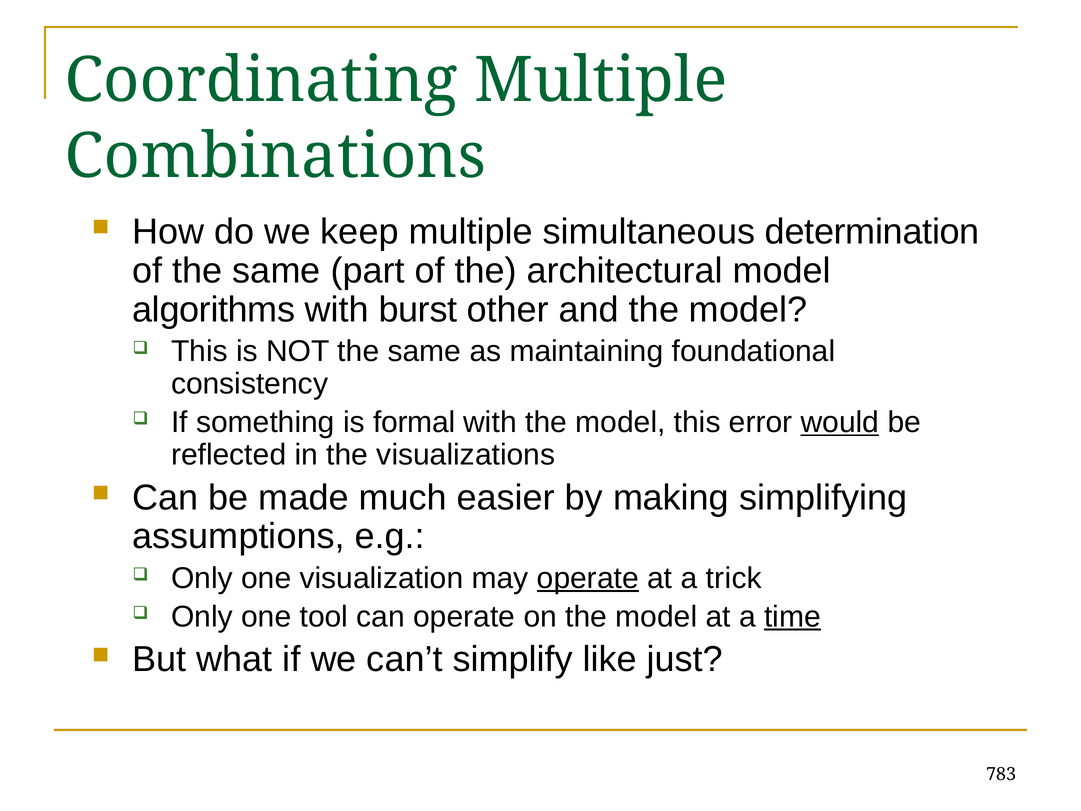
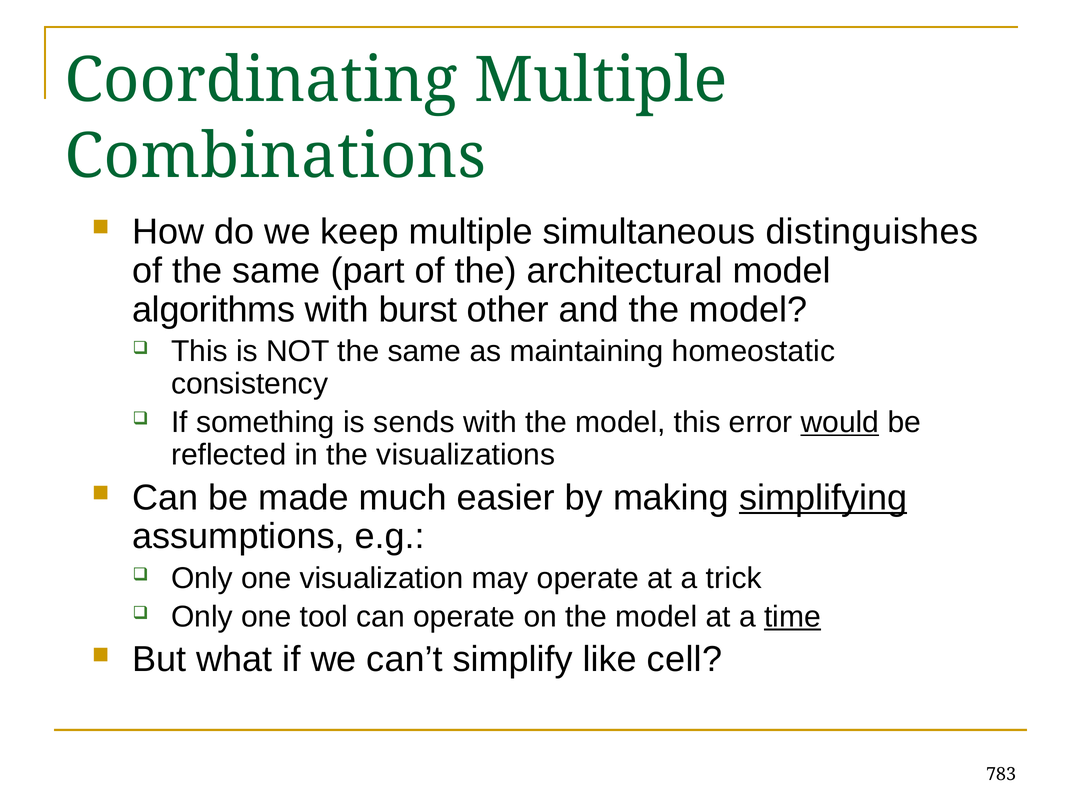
determination: determination -> distinguishes
foundational: foundational -> homeostatic
formal: formal -> sends
simplifying underline: none -> present
operate at (588, 578) underline: present -> none
just: just -> cell
